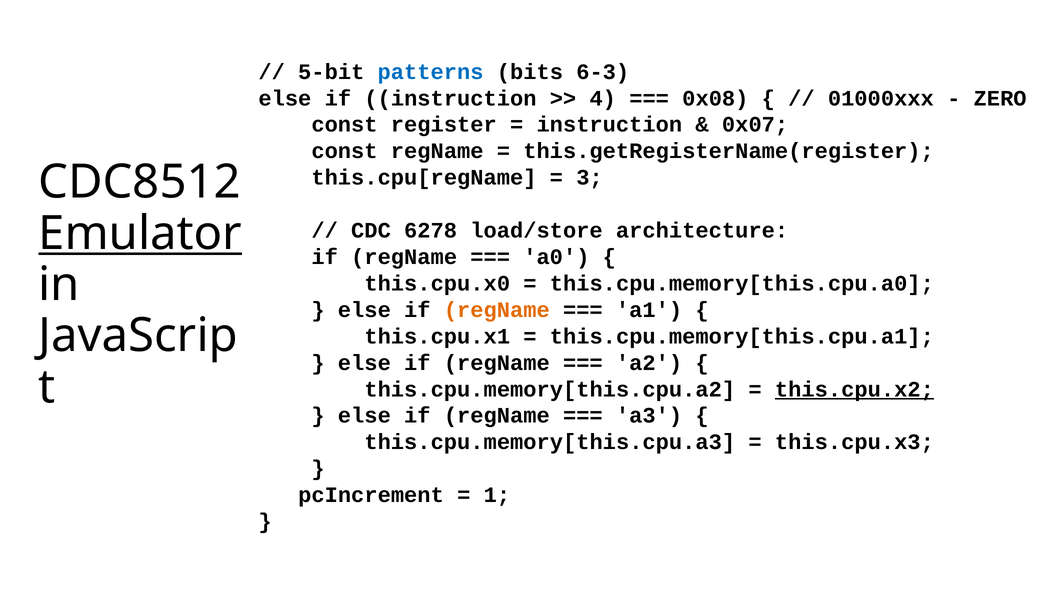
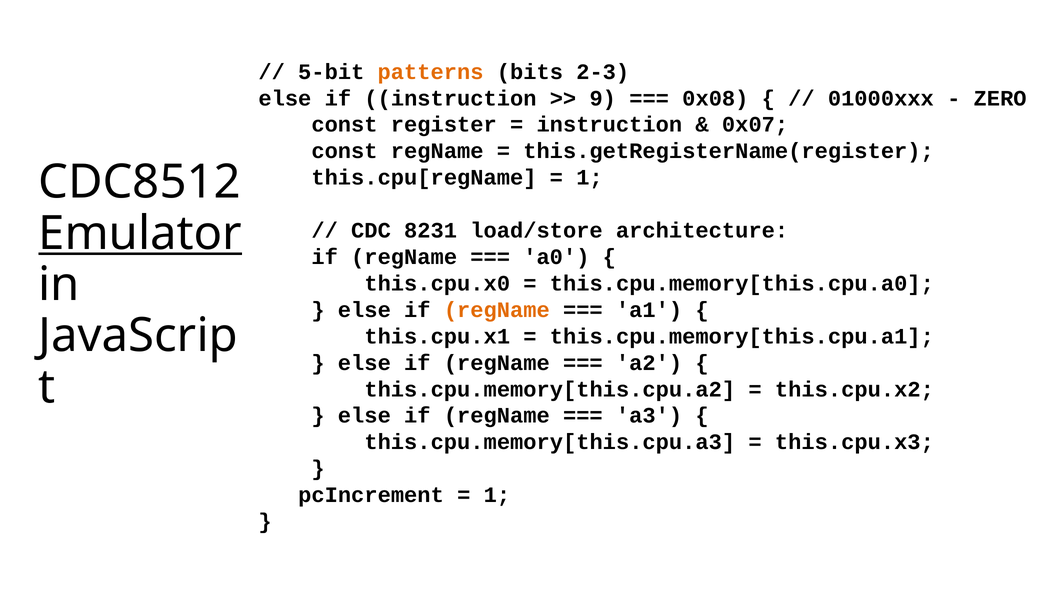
patterns colour: blue -> orange
6-3: 6-3 -> 2-3
4: 4 -> 9
3 at (589, 177): 3 -> 1
6278: 6278 -> 8231
this.cpu.x2 underline: present -> none
